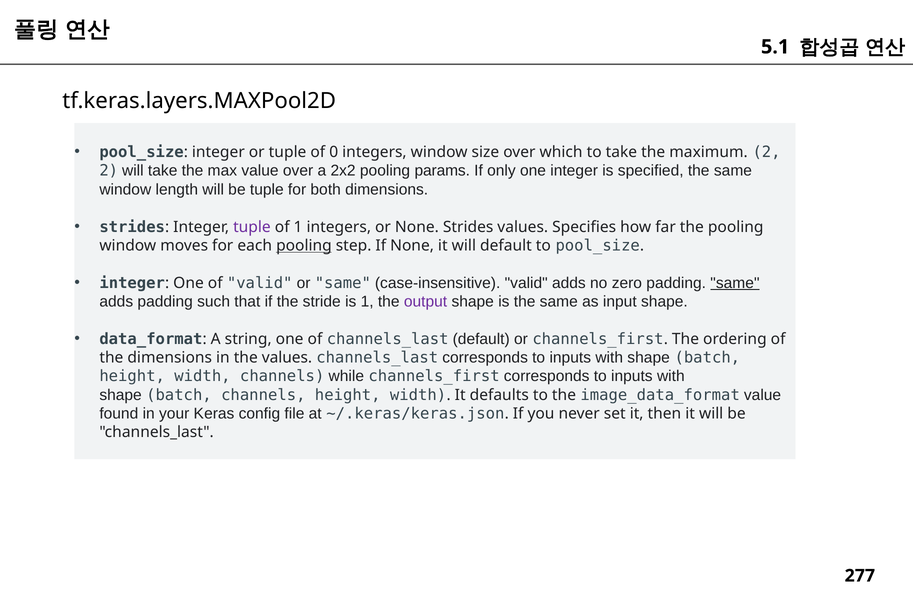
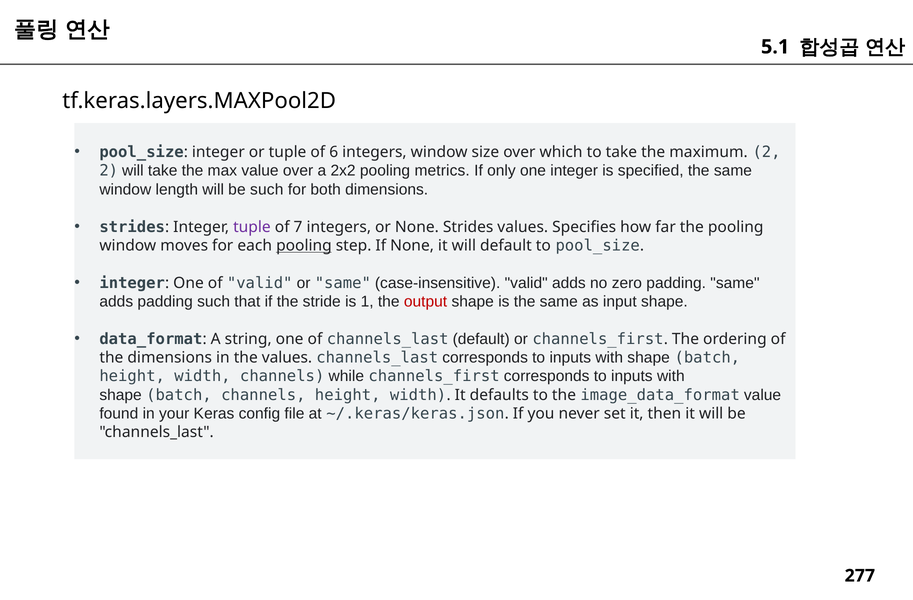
0: 0 -> 6
params: params -> metrics
be tuple: tuple -> such
of 1: 1 -> 7
same at (735, 283) underline: present -> none
output colour: purple -> red
